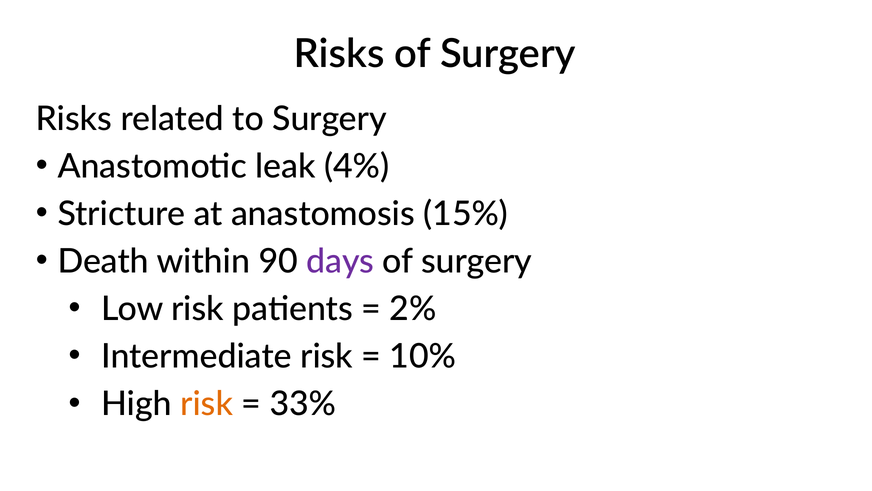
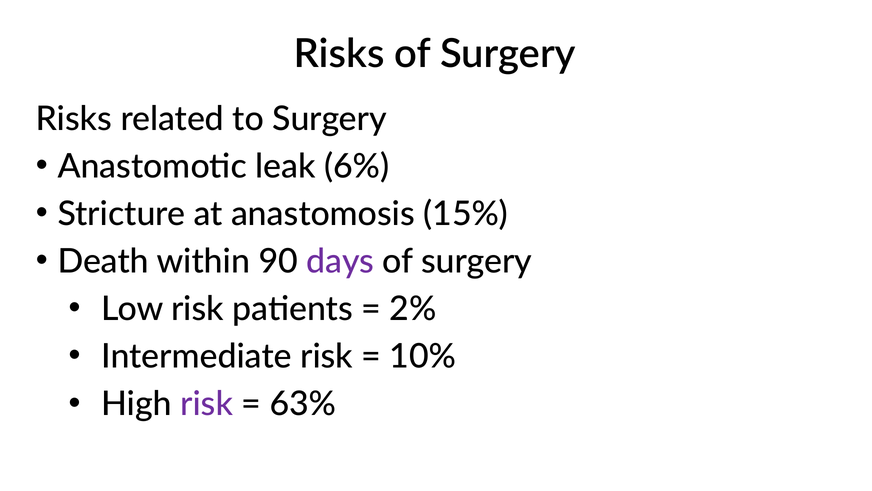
4%: 4% -> 6%
risk at (207, 404) colour: orange -> purple
33%: 33% -> 63%
